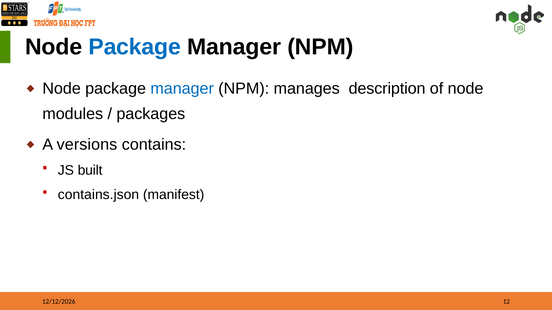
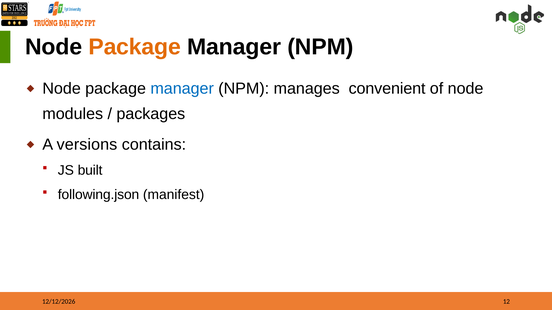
Package at (135, 47) colour: blue -> orange
description: description -> convenient
contains.json: contains.json -> following.json
